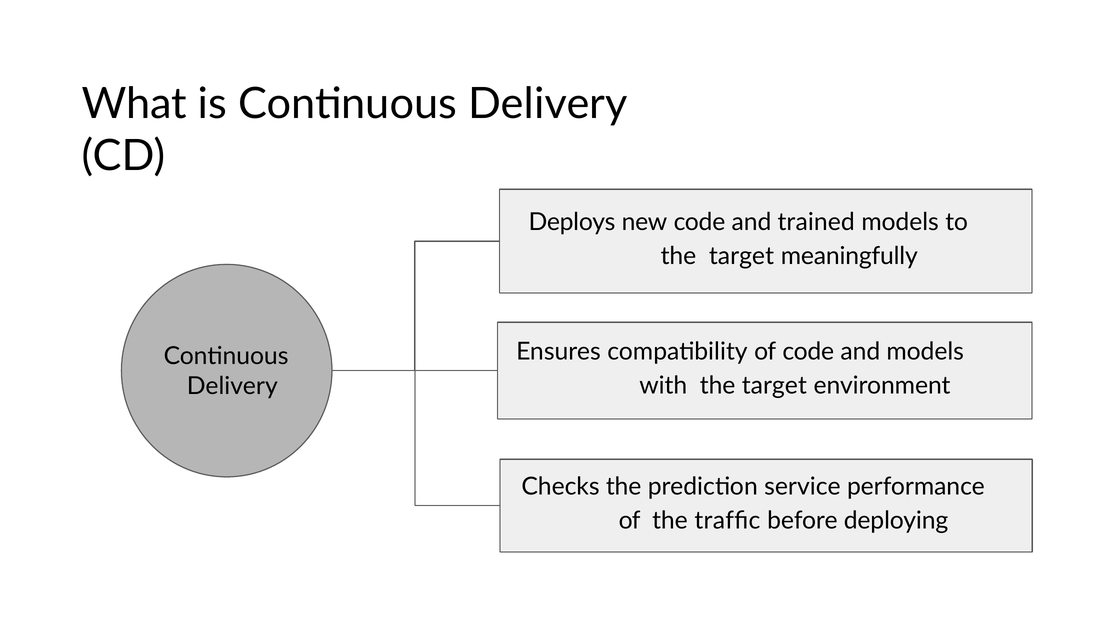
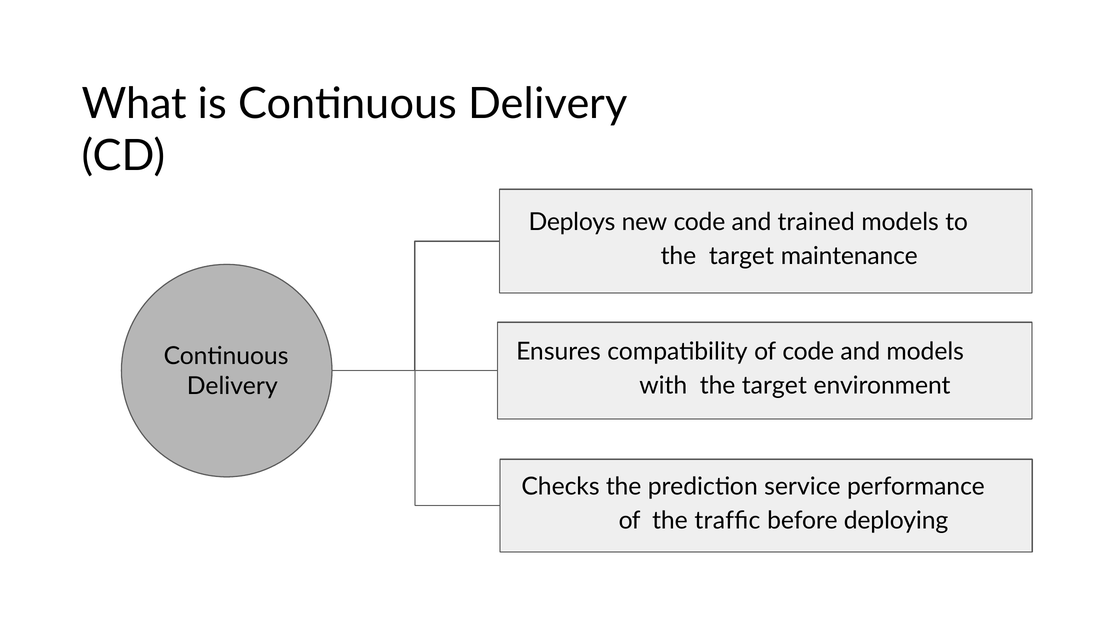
meaningfully: meaningfully -> maintenance
